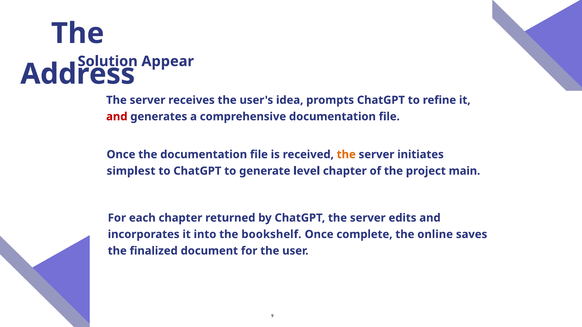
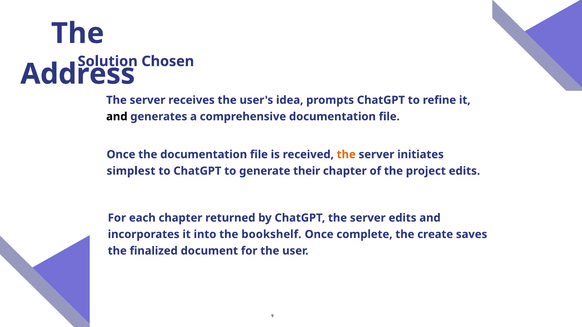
Appear: Appear -> Chosen
and at (117, 117) colour: red -> black
level: level -> their
project main: main -> edits
online: online -> create
